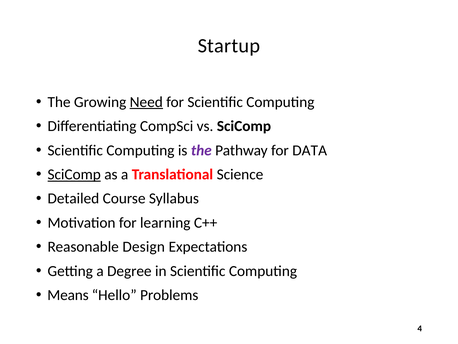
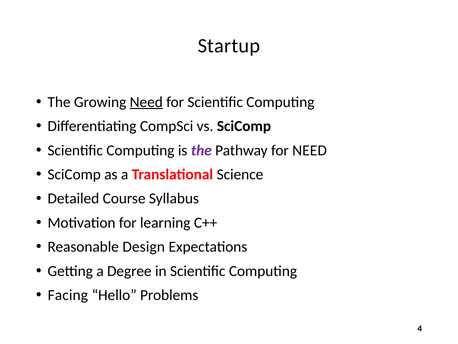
for DATA: DATA -> NEED
SciComp at (74, 174) underline: present -> none
Means: Means -> Facing
